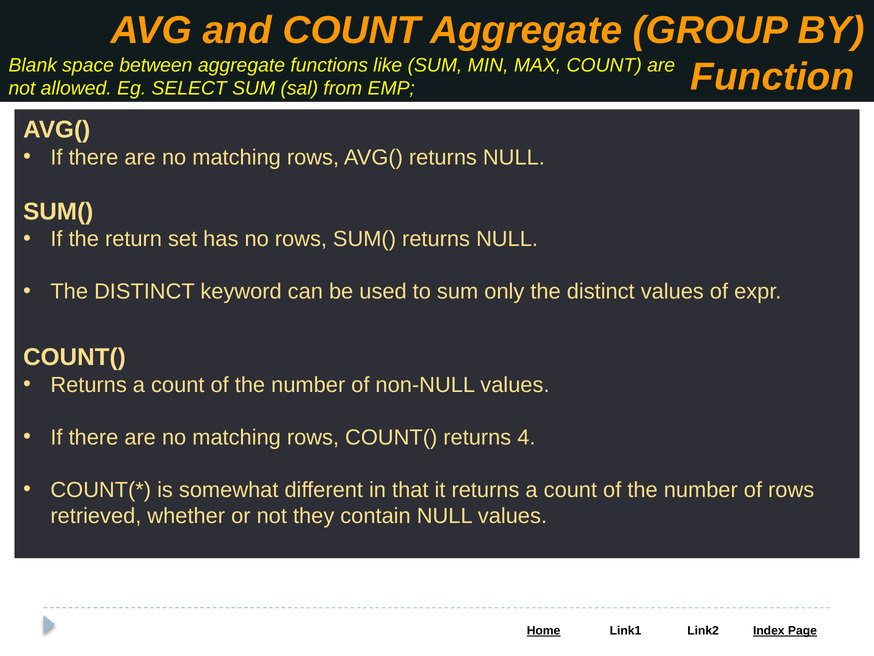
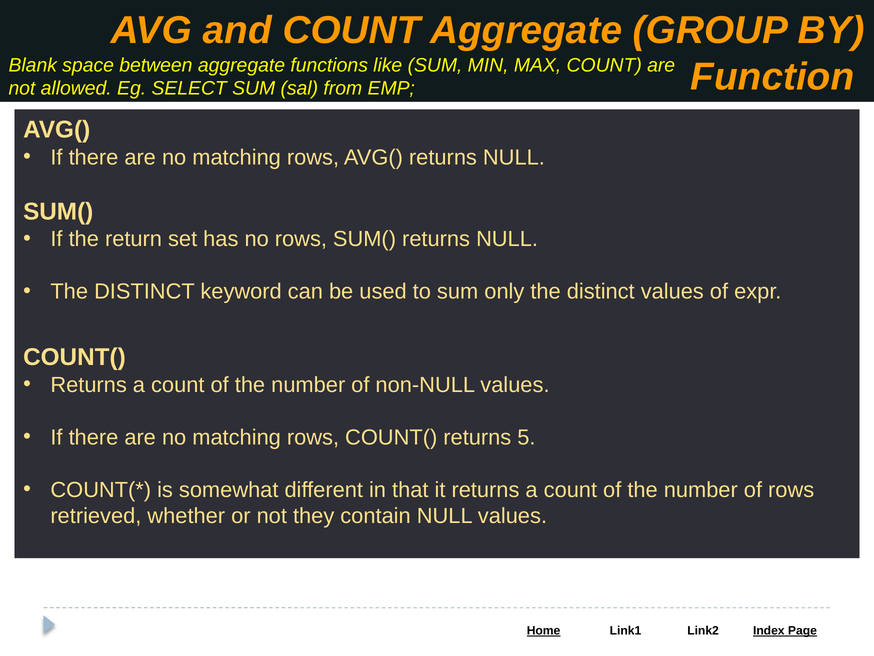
4: 4 -> 5
